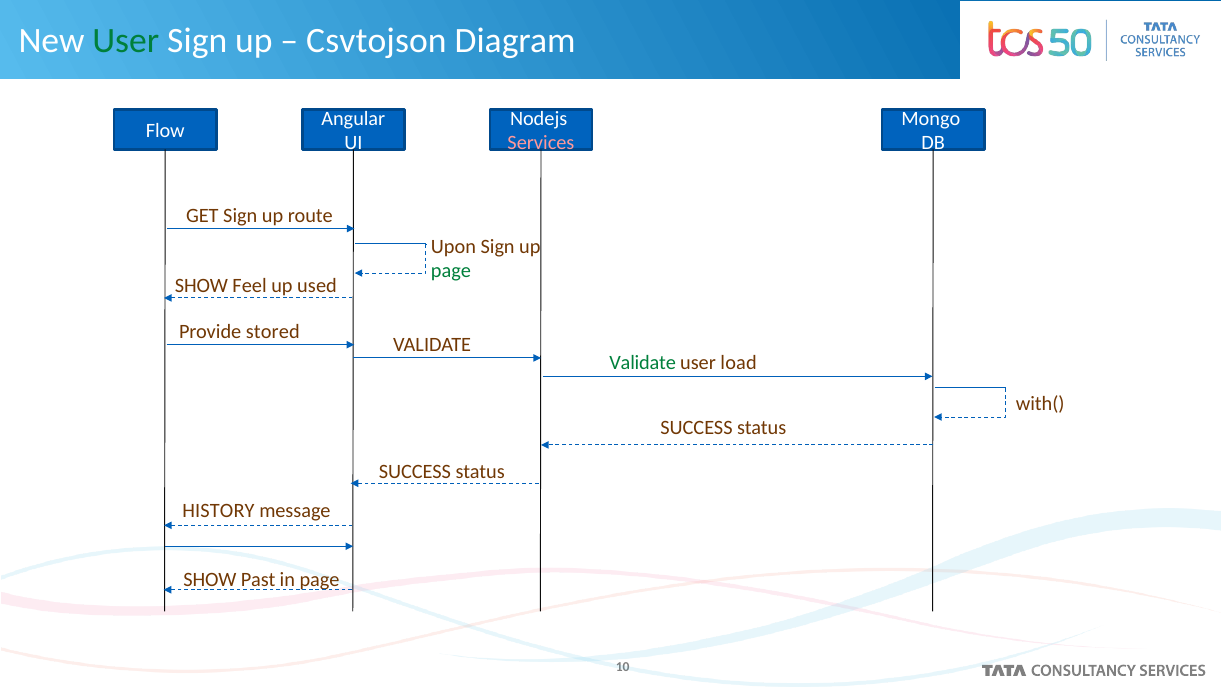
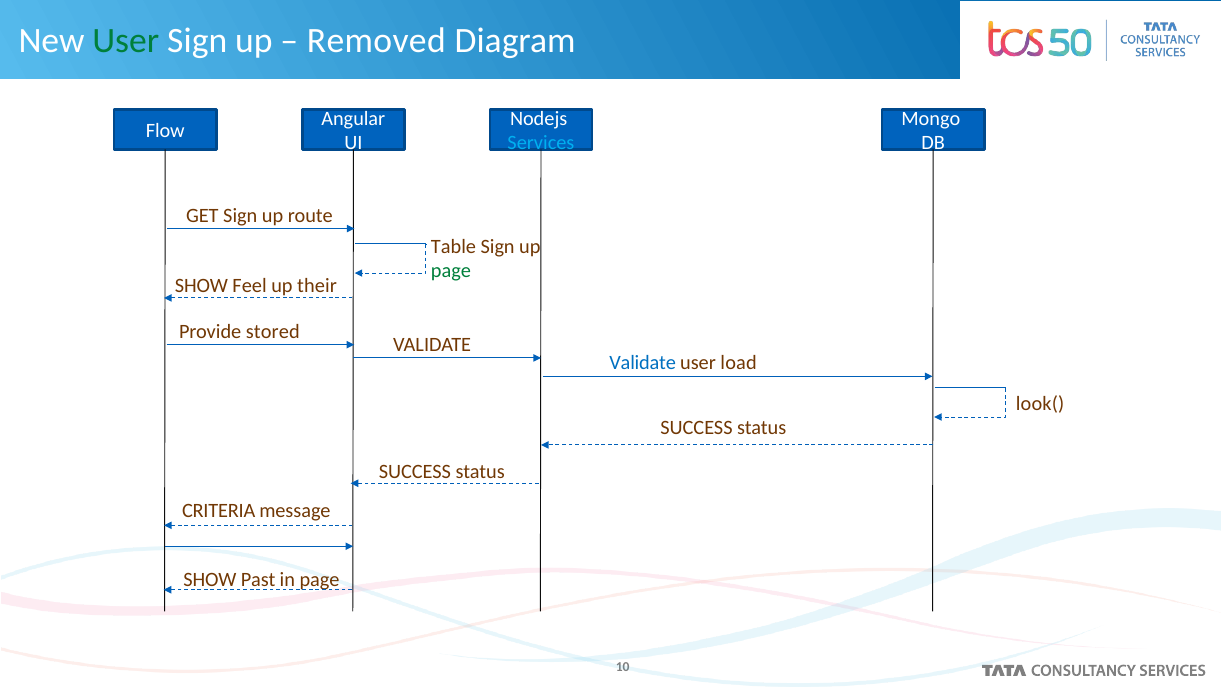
Csvtojson: Csvtojson -> Removed
Services colour: pink -> light blue
Upon: Upon -> Table
used: used -> their
Validate at (643, 362) colour: green -> blue
with(: with( -> look(
HISTORY: HISTORY -> CRITERIA
